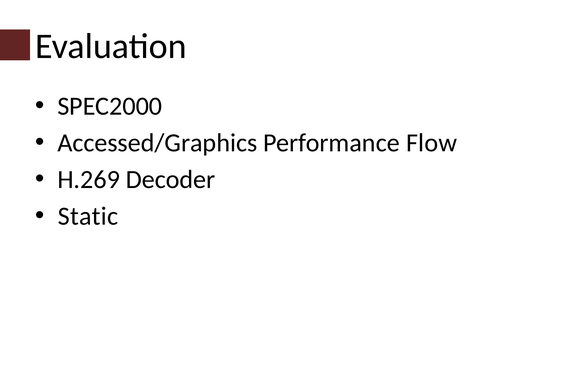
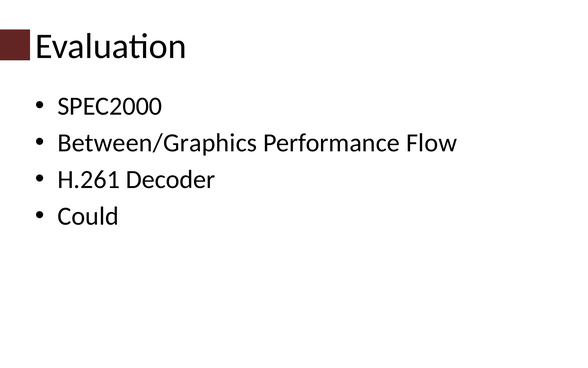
Accessed/Graphics: Accessed/Graphics -> Between/Graphics
H.269: H.269 -> H.261
Static: Static -> Could
